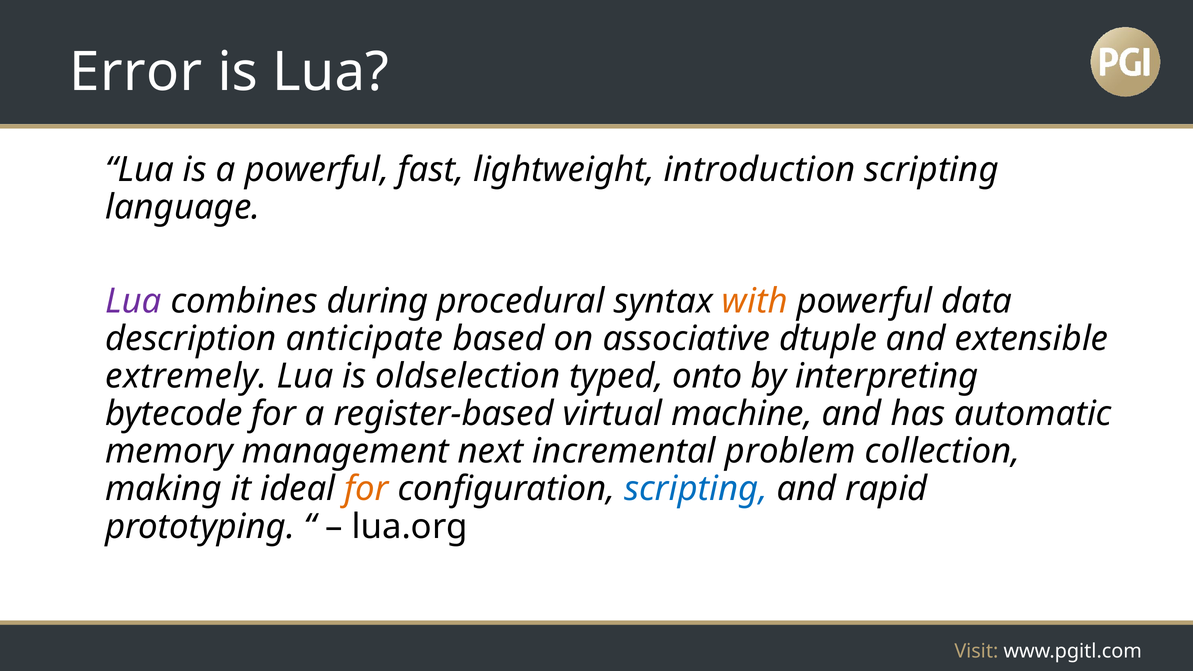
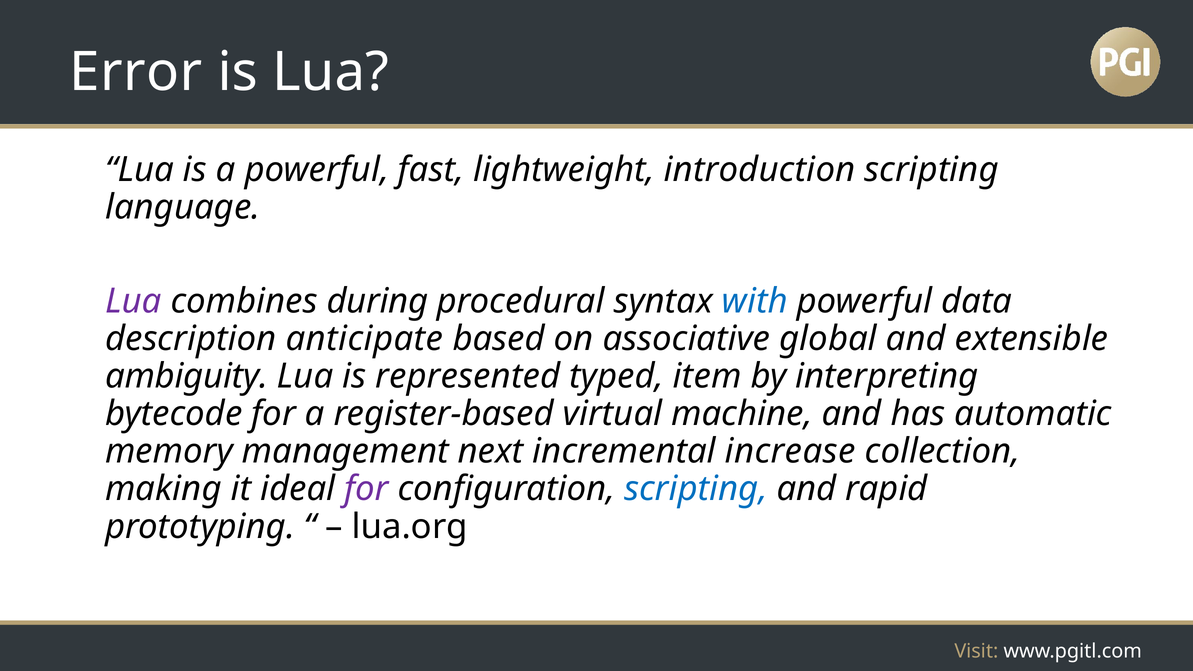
with colour: orange -> blue
dtuple: dtuple -> global
extremely: extremely -> ambiguity
oldselection: oldselection -> represented
onto: onto -> item
problem: problem -> increase
for at (366, 489) colour: orange -> purple
